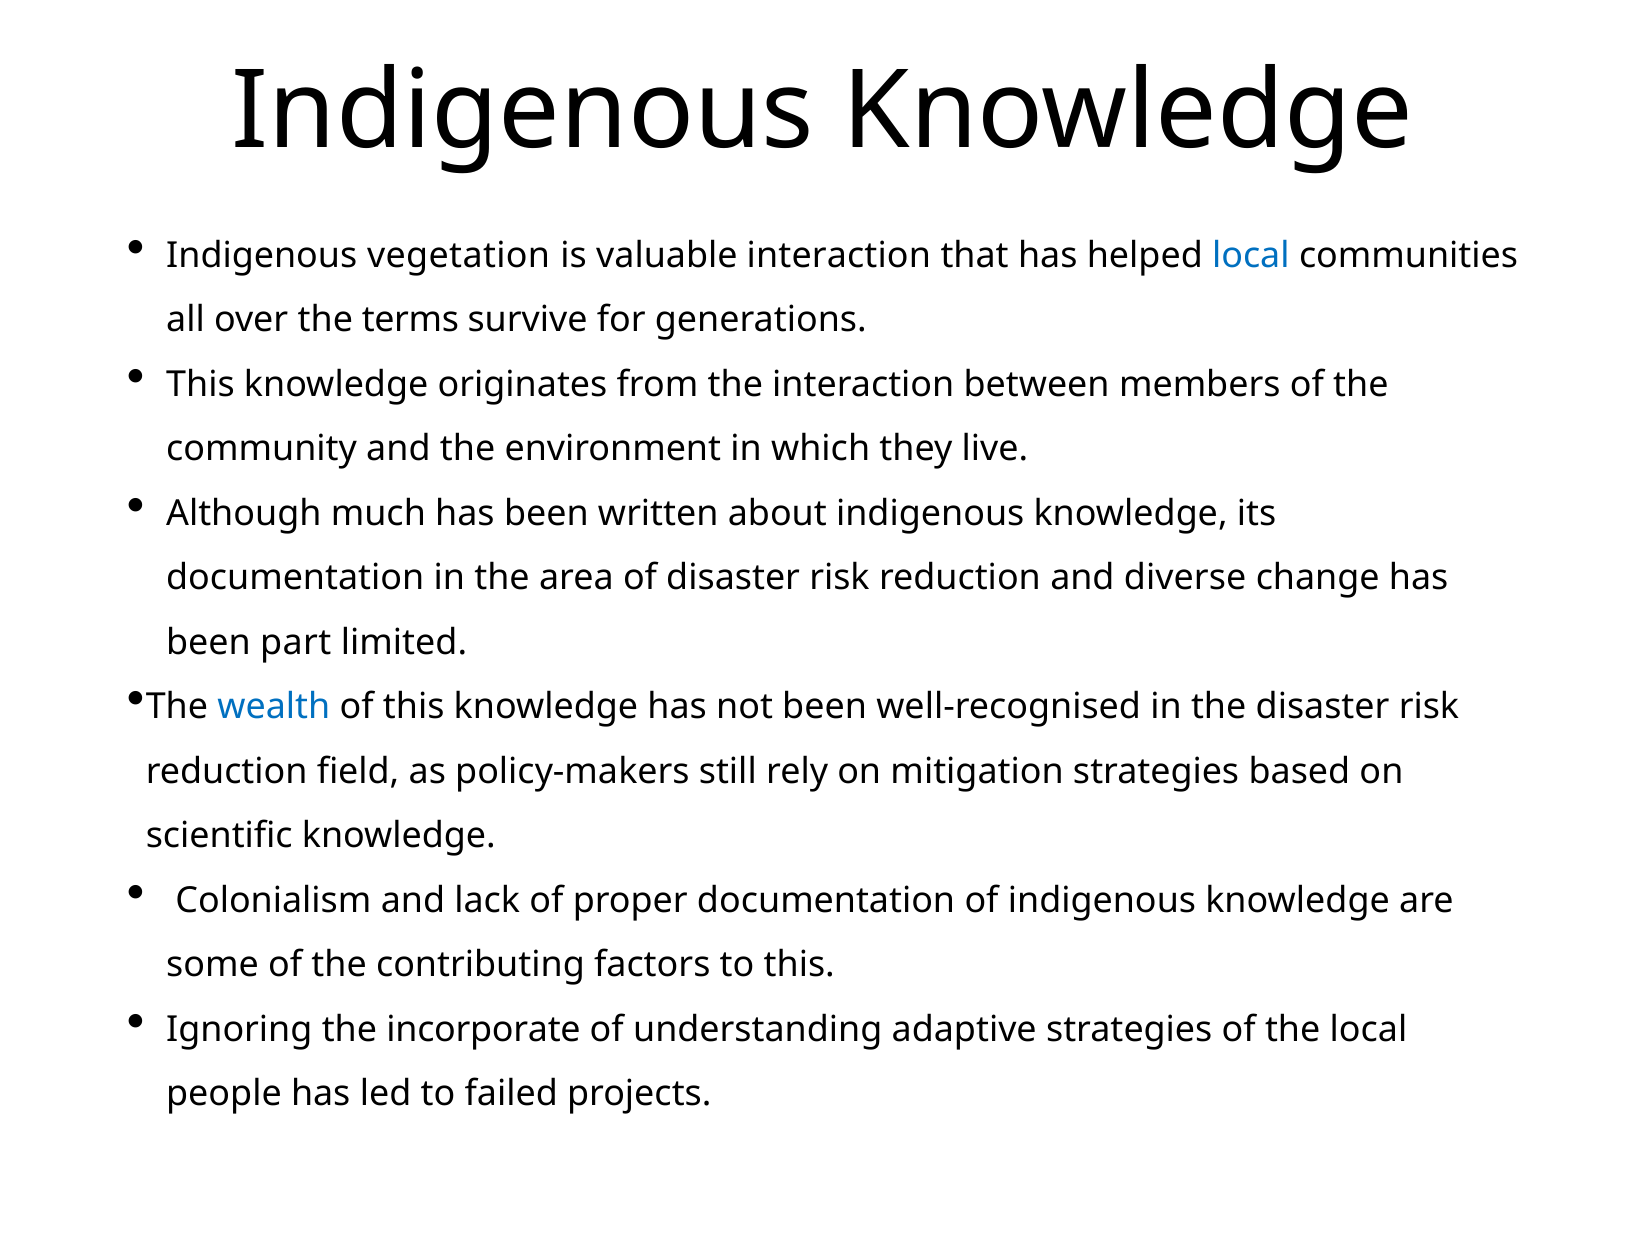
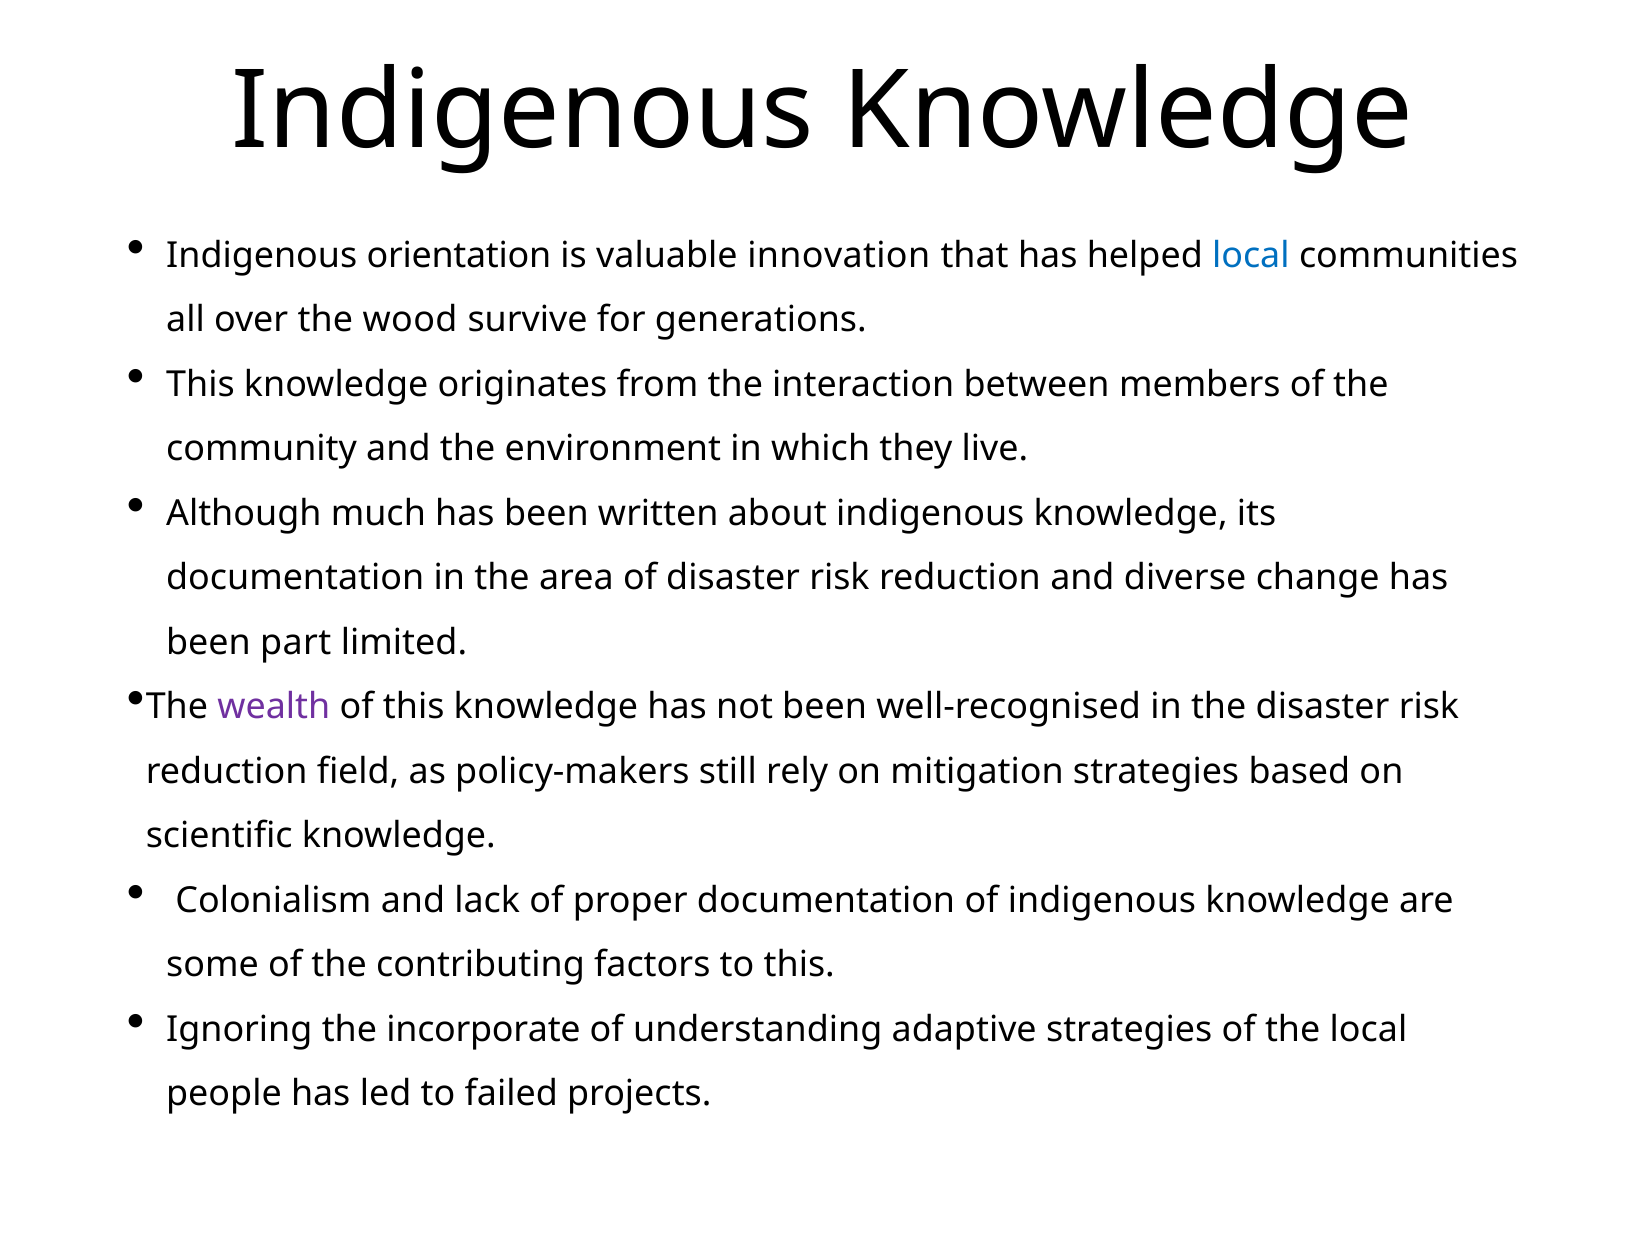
vegetation: vegetation -> orientation
valuable interaction: interaction -> innovation
terms: terms -> wood
wealth colour: blue -> purple
